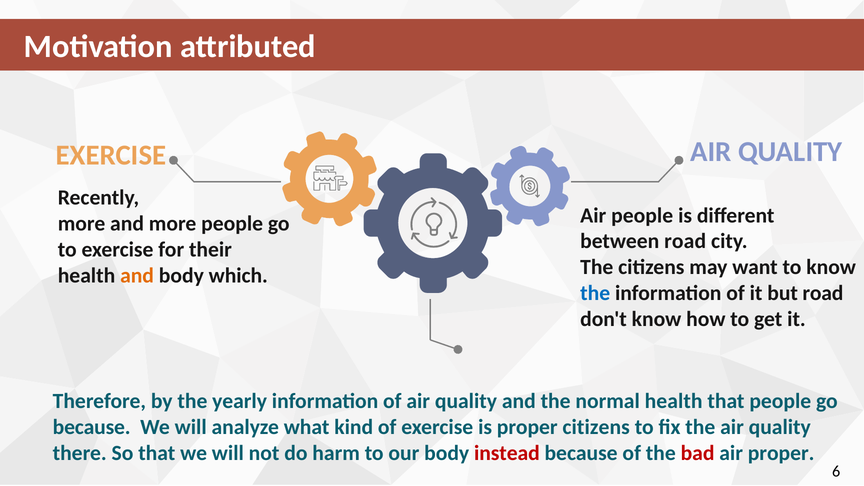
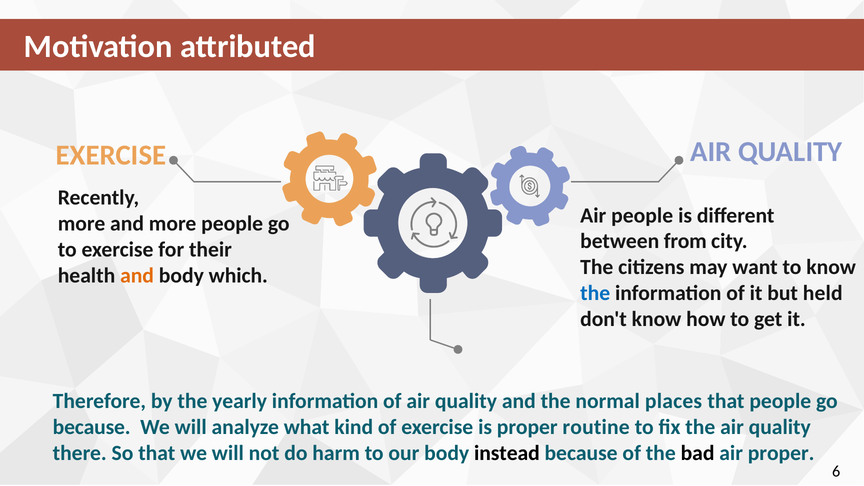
between road: road -> from
but road: road -> held
normal health: health -> places
proper citizens: citizens -> routine
instead colour: red -> black
bad colour: red -> black
